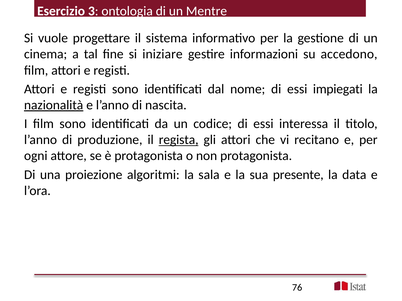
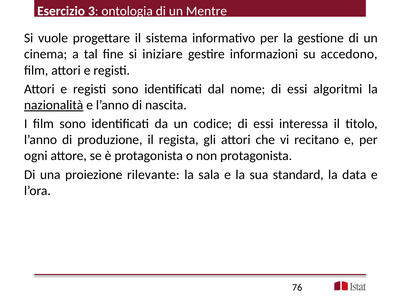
impiegati: impiegati -> algoritmi
regista underline: present -> none
algoritmi: algoritmi -> rilevante
presente: presente -> standard
